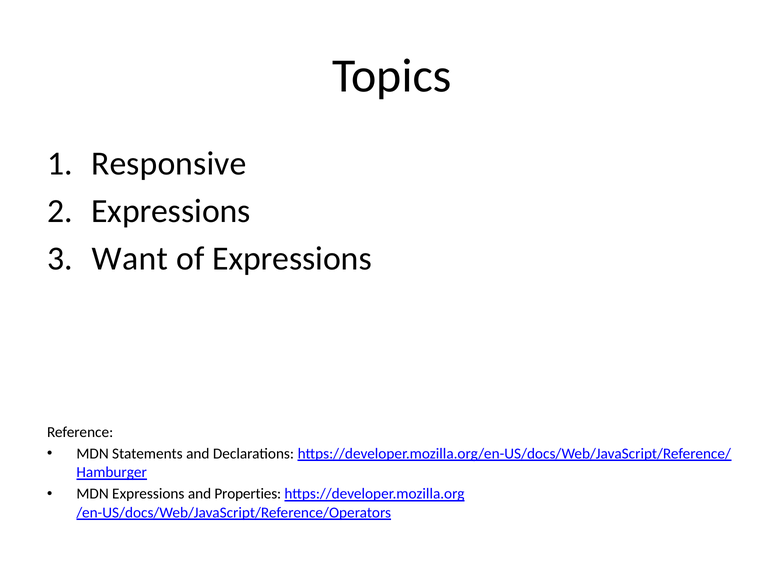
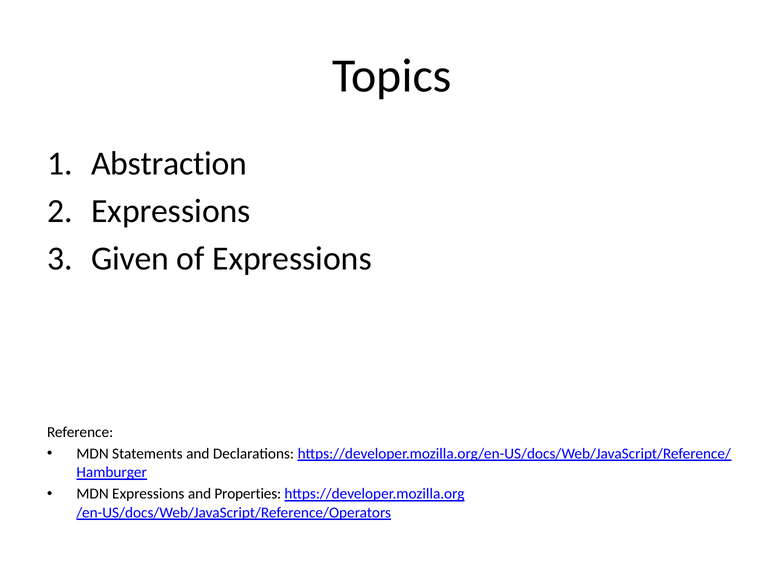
Responsive: Responsive -> Abstraction
Want: Want -> Given
